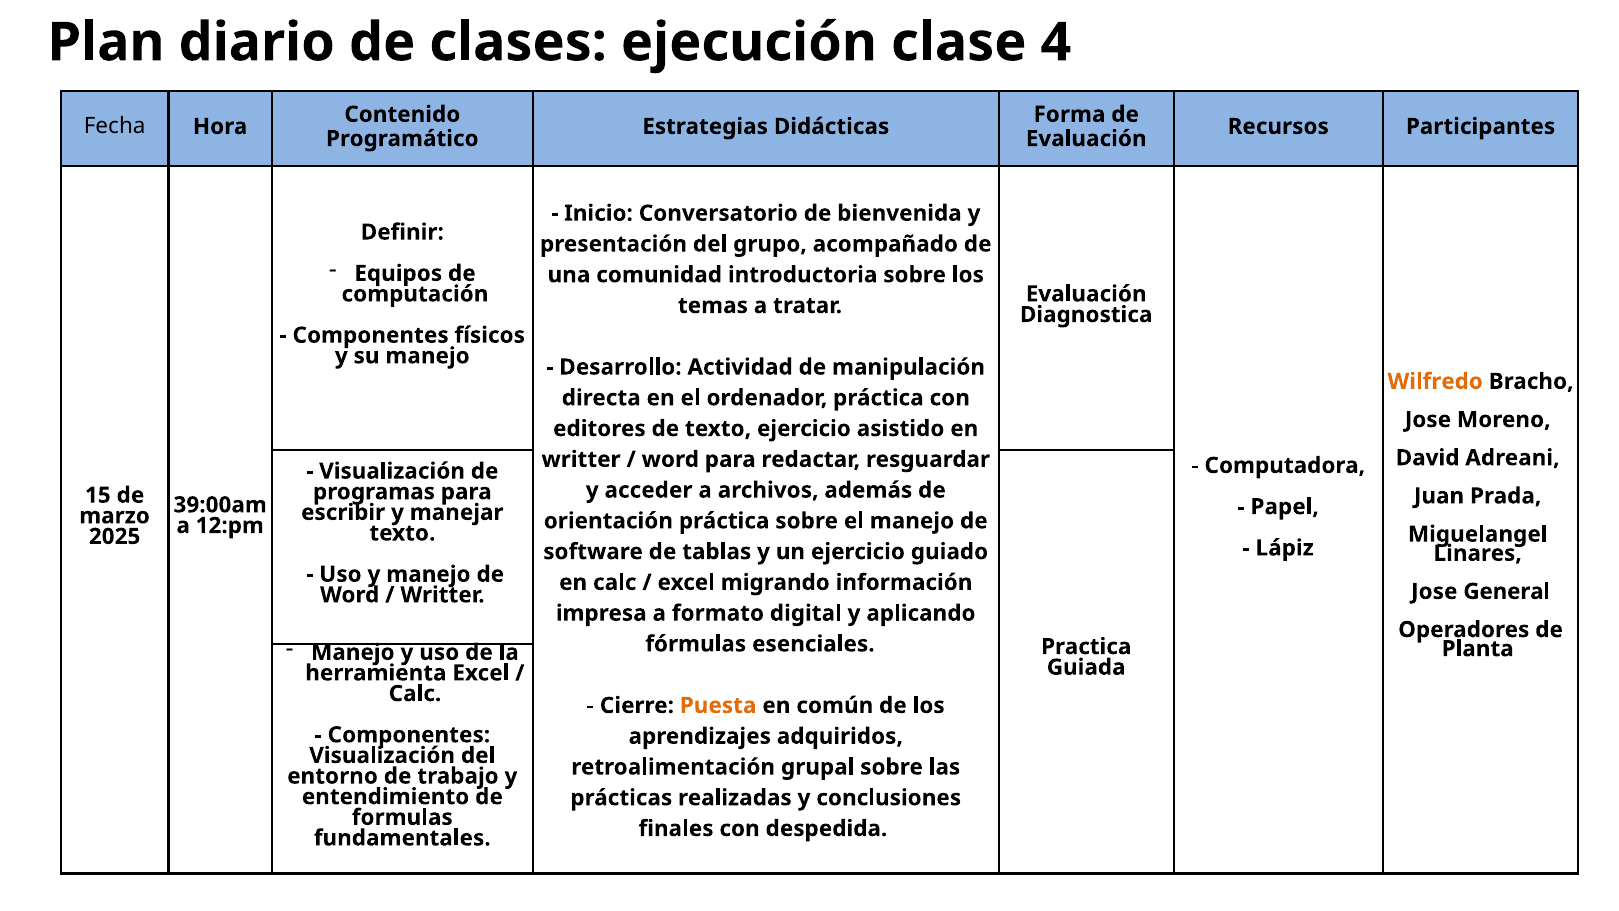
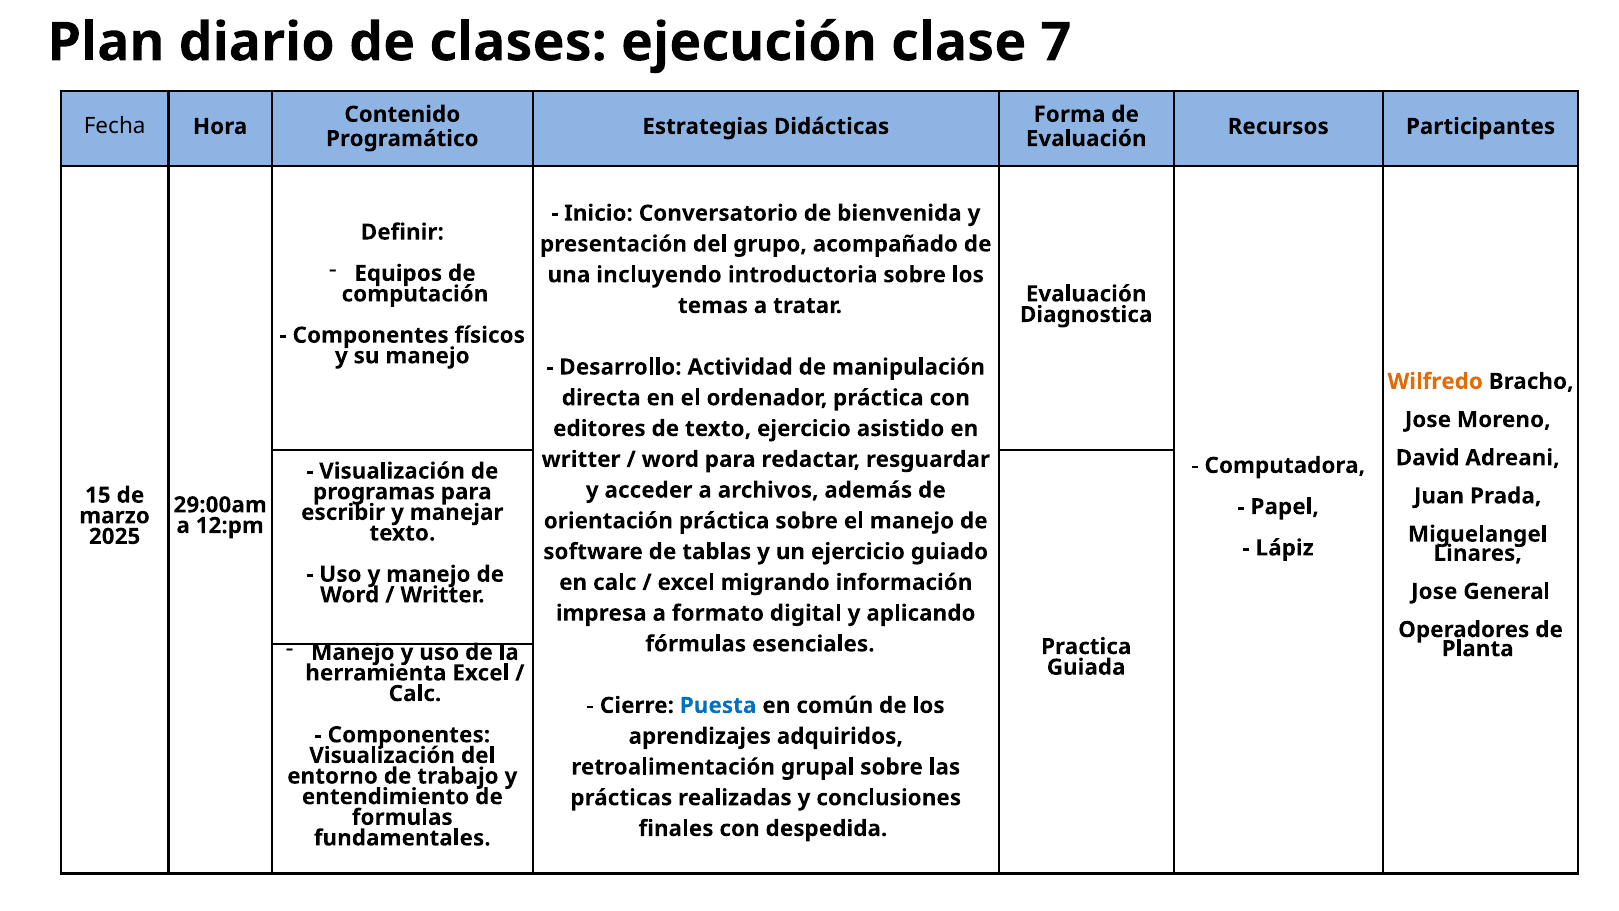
4: 4 -> 7
comunidad: comunidad -> incluyendo
39:00am: 39:00am -> 29:00am
Puesta colour: orange -> blue
